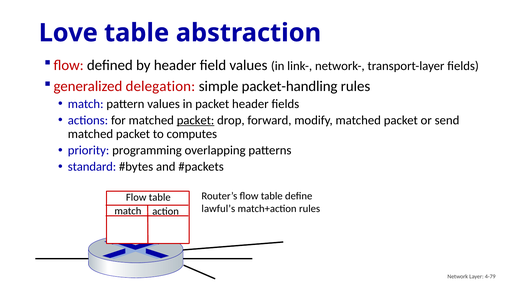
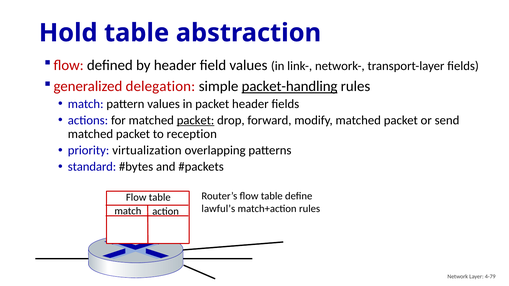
Love: Love -> Hold
packet-handling underline: none -> present
computes: computes -> reception
programming: programming -> virtualization
